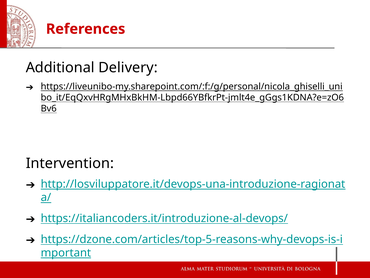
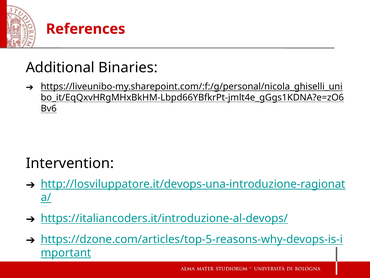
Delivery: Delivery -> Binaries
